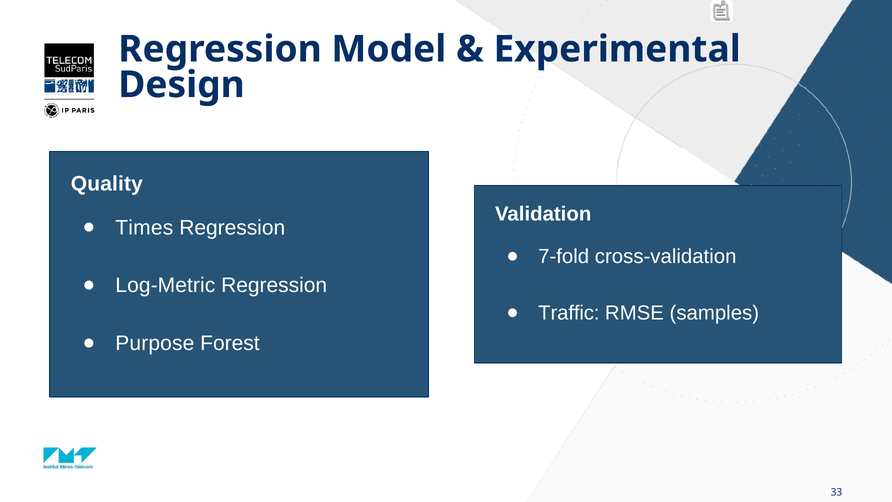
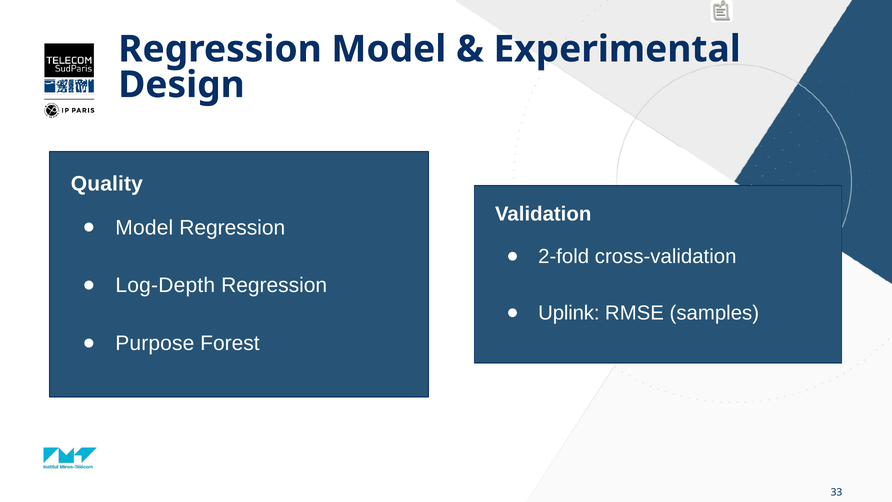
Times at (144, 228): Times -> Model
7-fold: 7-fold -> 2-fold
Log-Metric: Log-Metric -> Log-Depth
Traffic: Traffic -> Uplink
